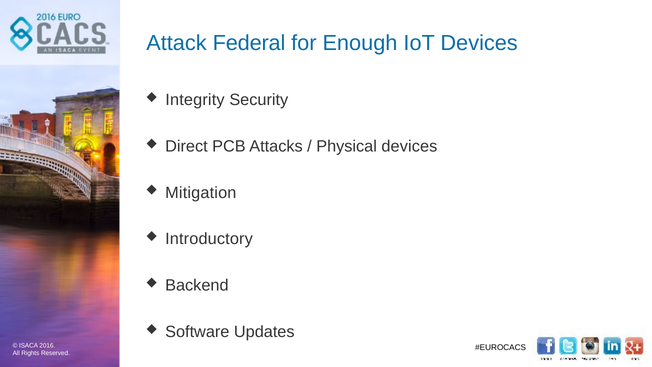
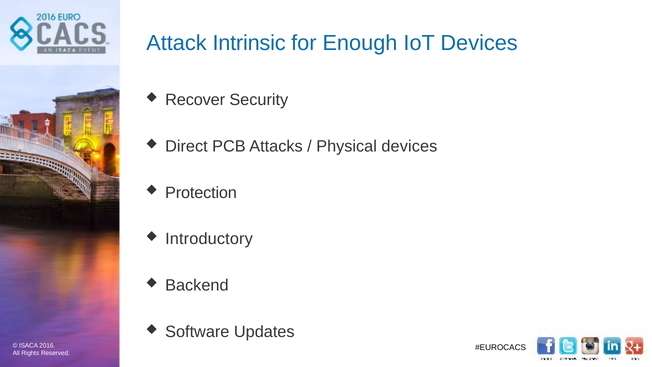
Federal: Federal -> Intrinsic
Integrity: Integrity -> Recover
Mitigation: Mitigation -> Protection
